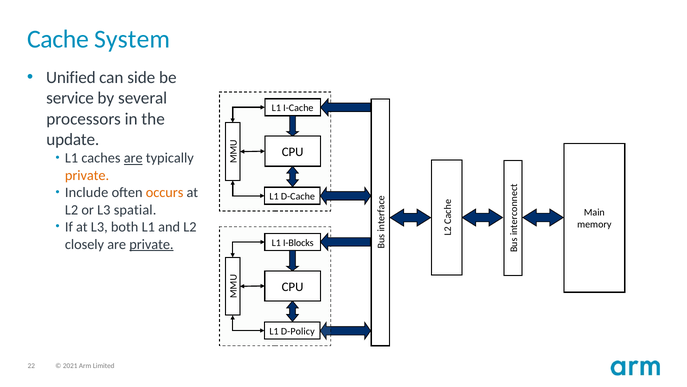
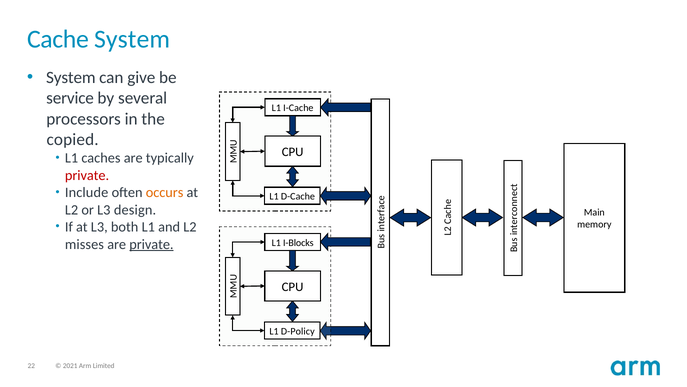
Unified at (71, 77): Unified -> System
side: side -> give
update: update -> copied
are at (133, 158) underline: present -> none
private at (87, 175) colour: orange -> red
spatial: spatial -> design
closely: closely -> misses
